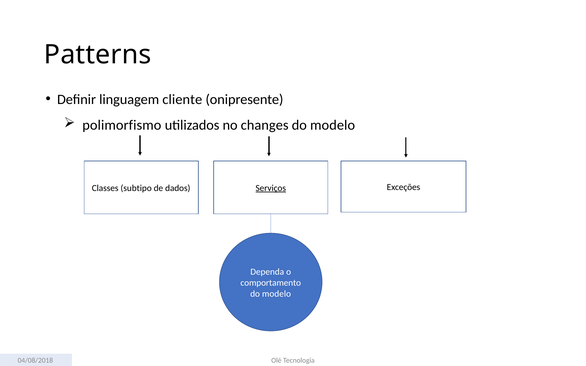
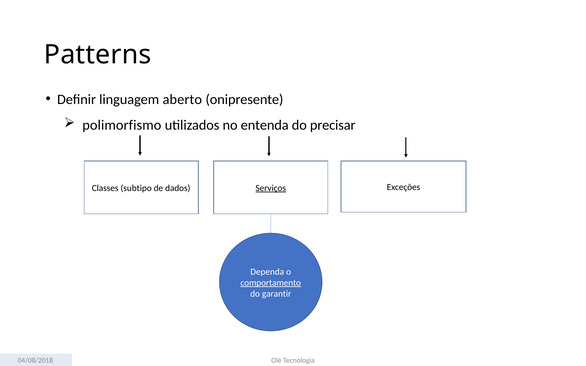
cliente: cliente -> aberto
changes: changes -> entenda
modelo at (333, 125): modelo -> precisar
comportamento underline: none -> present
modelo at (277, 294): modelo -> garantir
